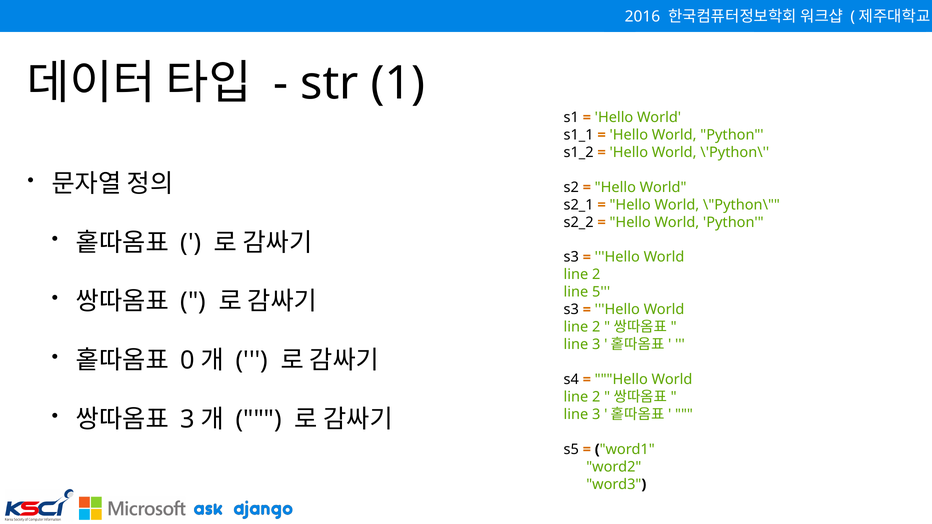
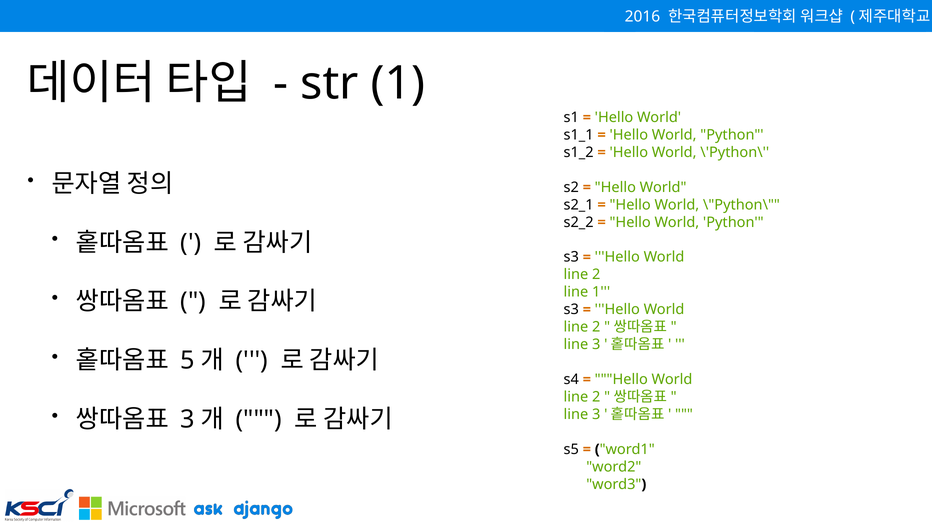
line 5: 5 -> 1
0: 0 -> 5
